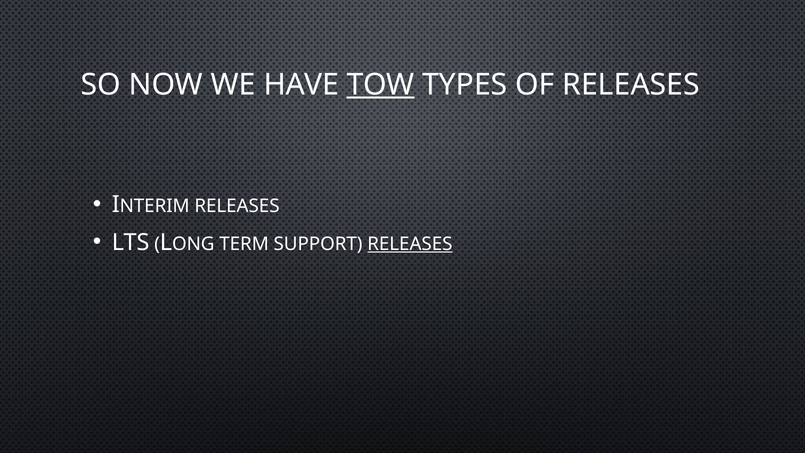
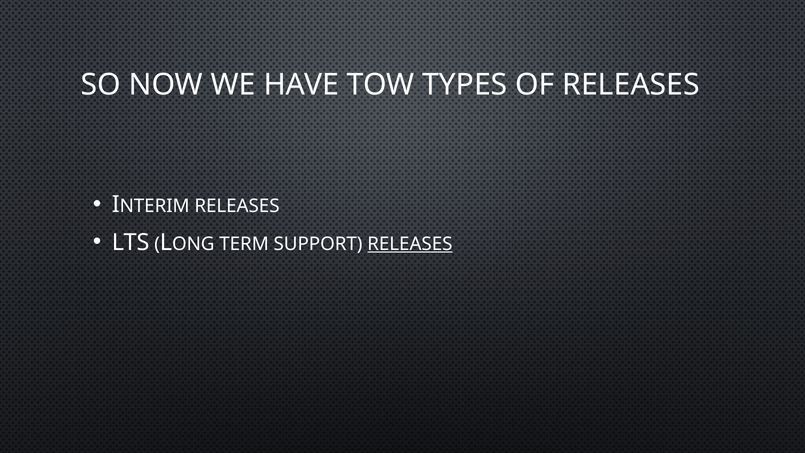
TOW underline: present -> none
